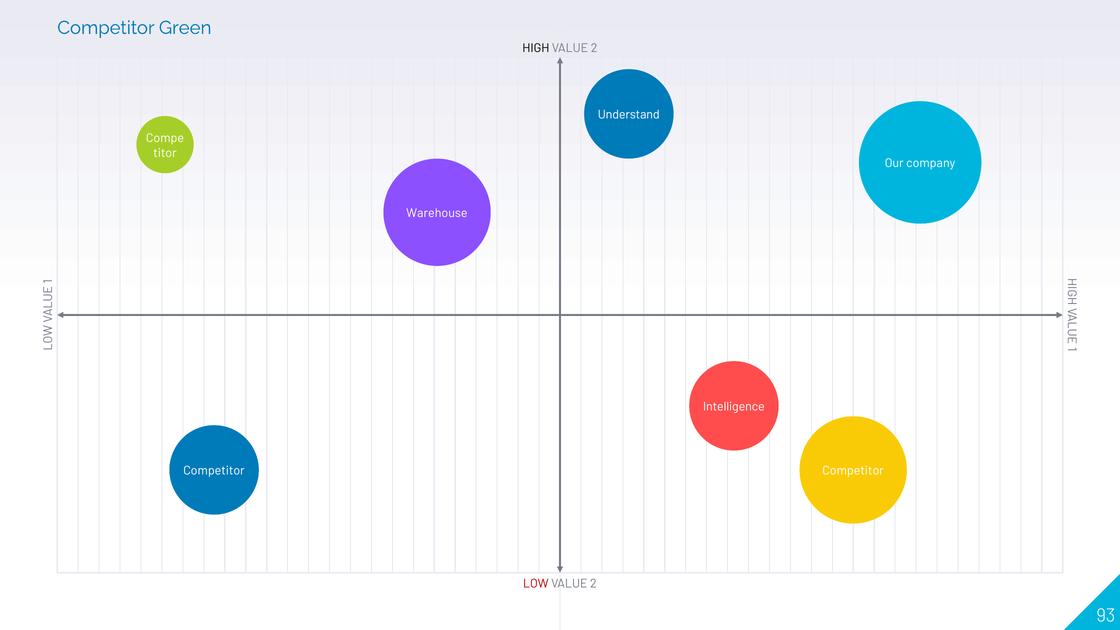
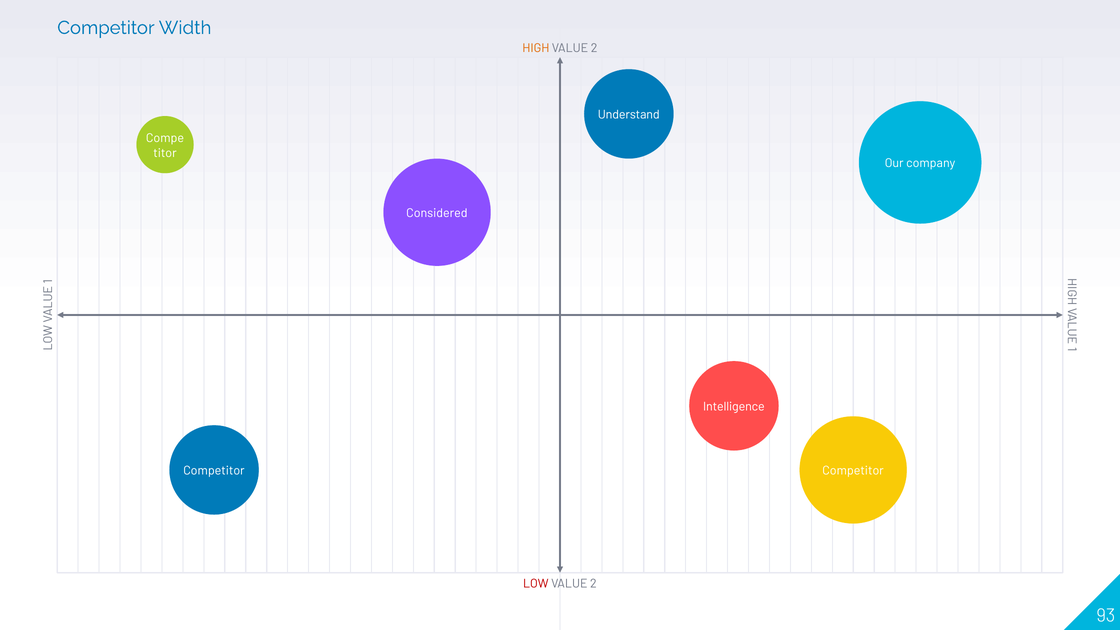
Green: Green -> Width
HIGH colour: black -> orange
Warehouse: Warehouse -> Considered
